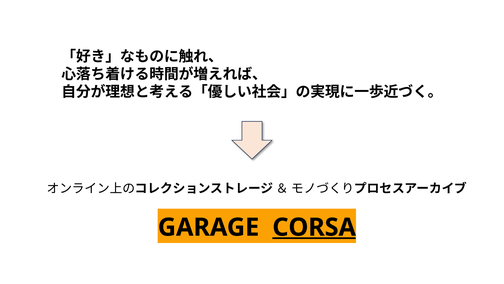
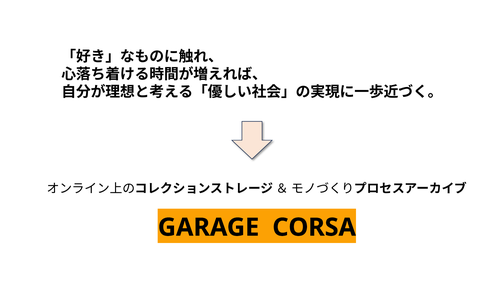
CORSA underline: present -> none
